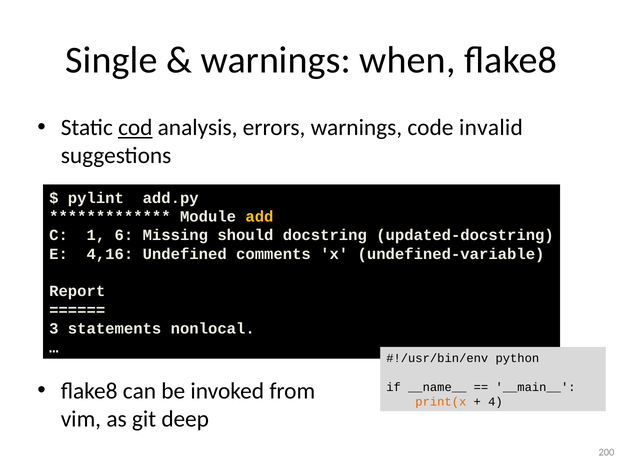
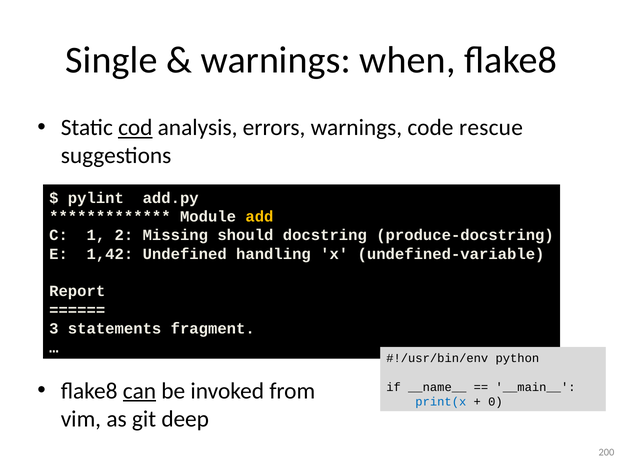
invalid: invalid -> rescue
6: 6 -> 2
updated-docstring: updated-docstring -> produce-docstring
4,16: 4,16 -> 1,42
comments: comments -> handling
nonlocal: nonlocal -> fragment
can underline: none -> present
print(x colour: orange -> blue
4: 4 -> 0
